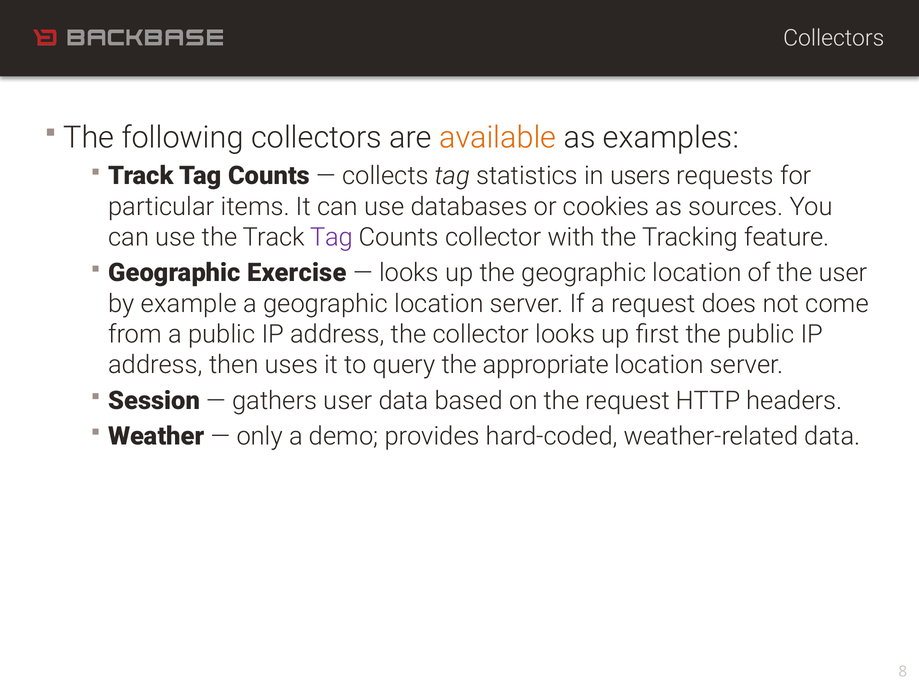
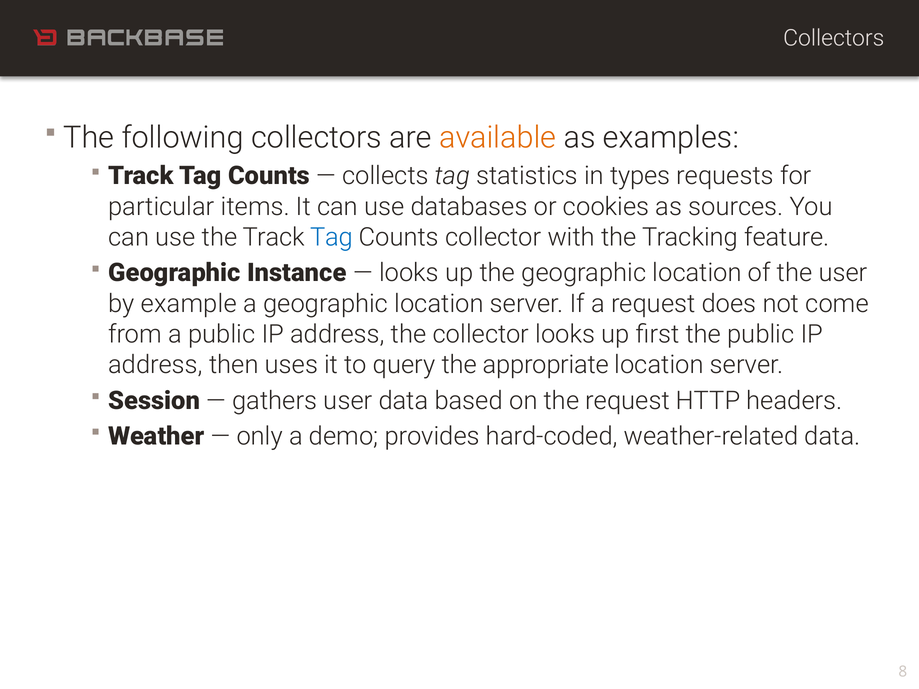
users: users -> types
Tag at (332, 237) colour: purple -> blue
Exercise: Exercise -> Instance
